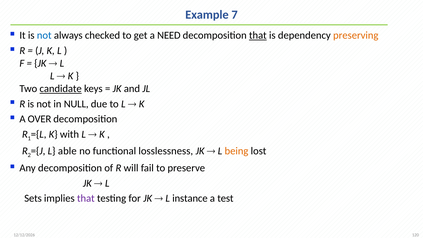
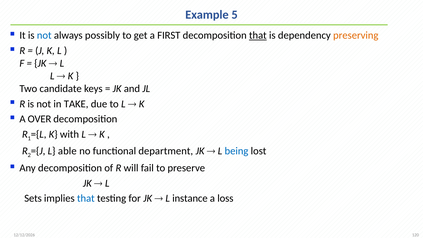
7: 7 -> 5
checked: checked -> possibly
NEED: NEED -> FIRST
candidate underline: present -> none
NULL: NULL -> TAKE
losslessness: losslessness -> department
being colour: orange -> blue
that at (86, 198) colour: purple -> blue
test: test -> loss
